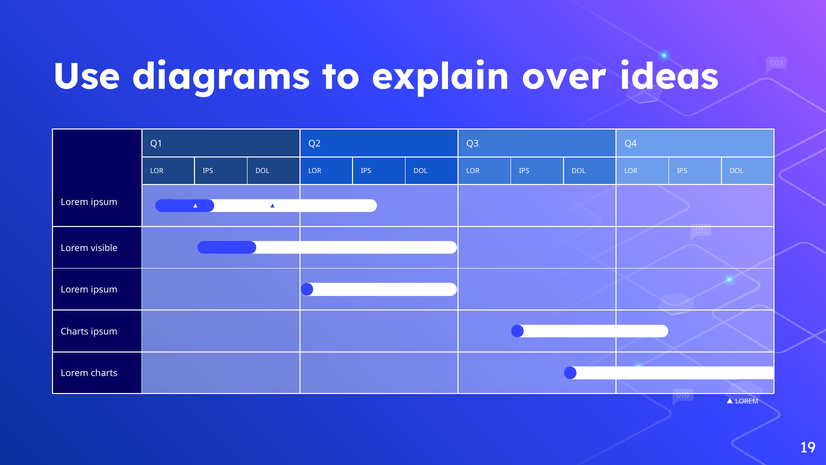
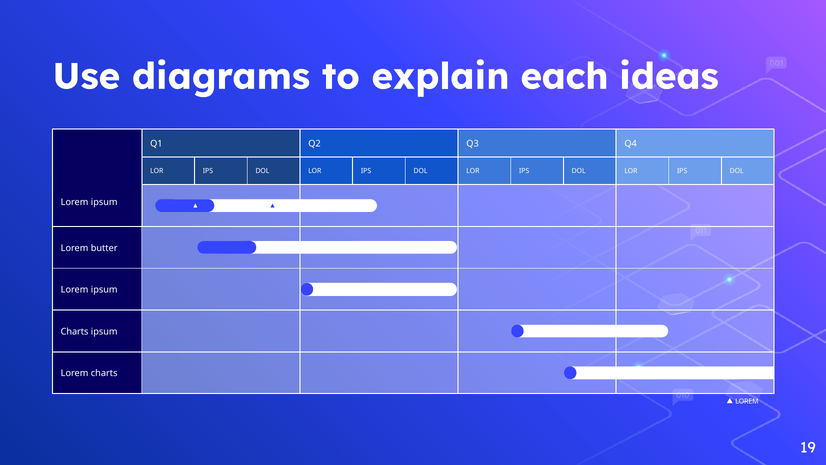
over: over -> each
visible: visible -> butter
